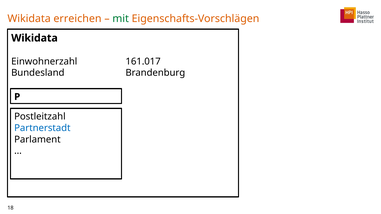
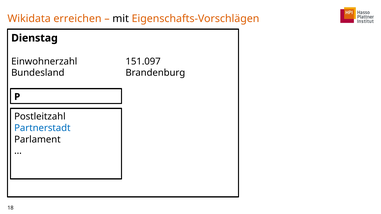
mit colour: green -> black
Wikidata at (34, 38): Wikidata -> Dienstag
161.017: 161.017 -> 151.097
